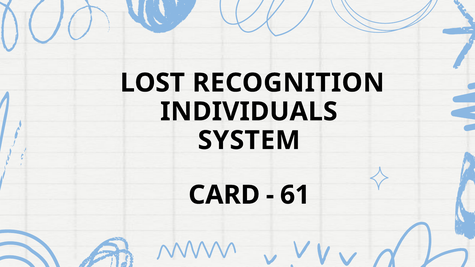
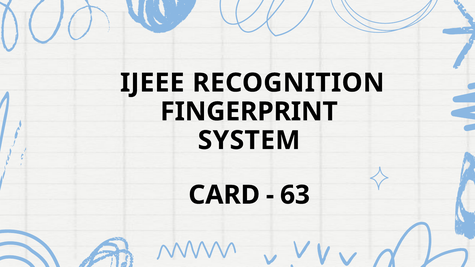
LOST: LOST -> IJEEE
INDIVIDUALS: INDIVIDUALS -> FINGERPRINT
61: 61 -> 63
